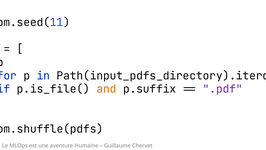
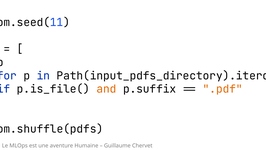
.pdf colour: purple -> orange
